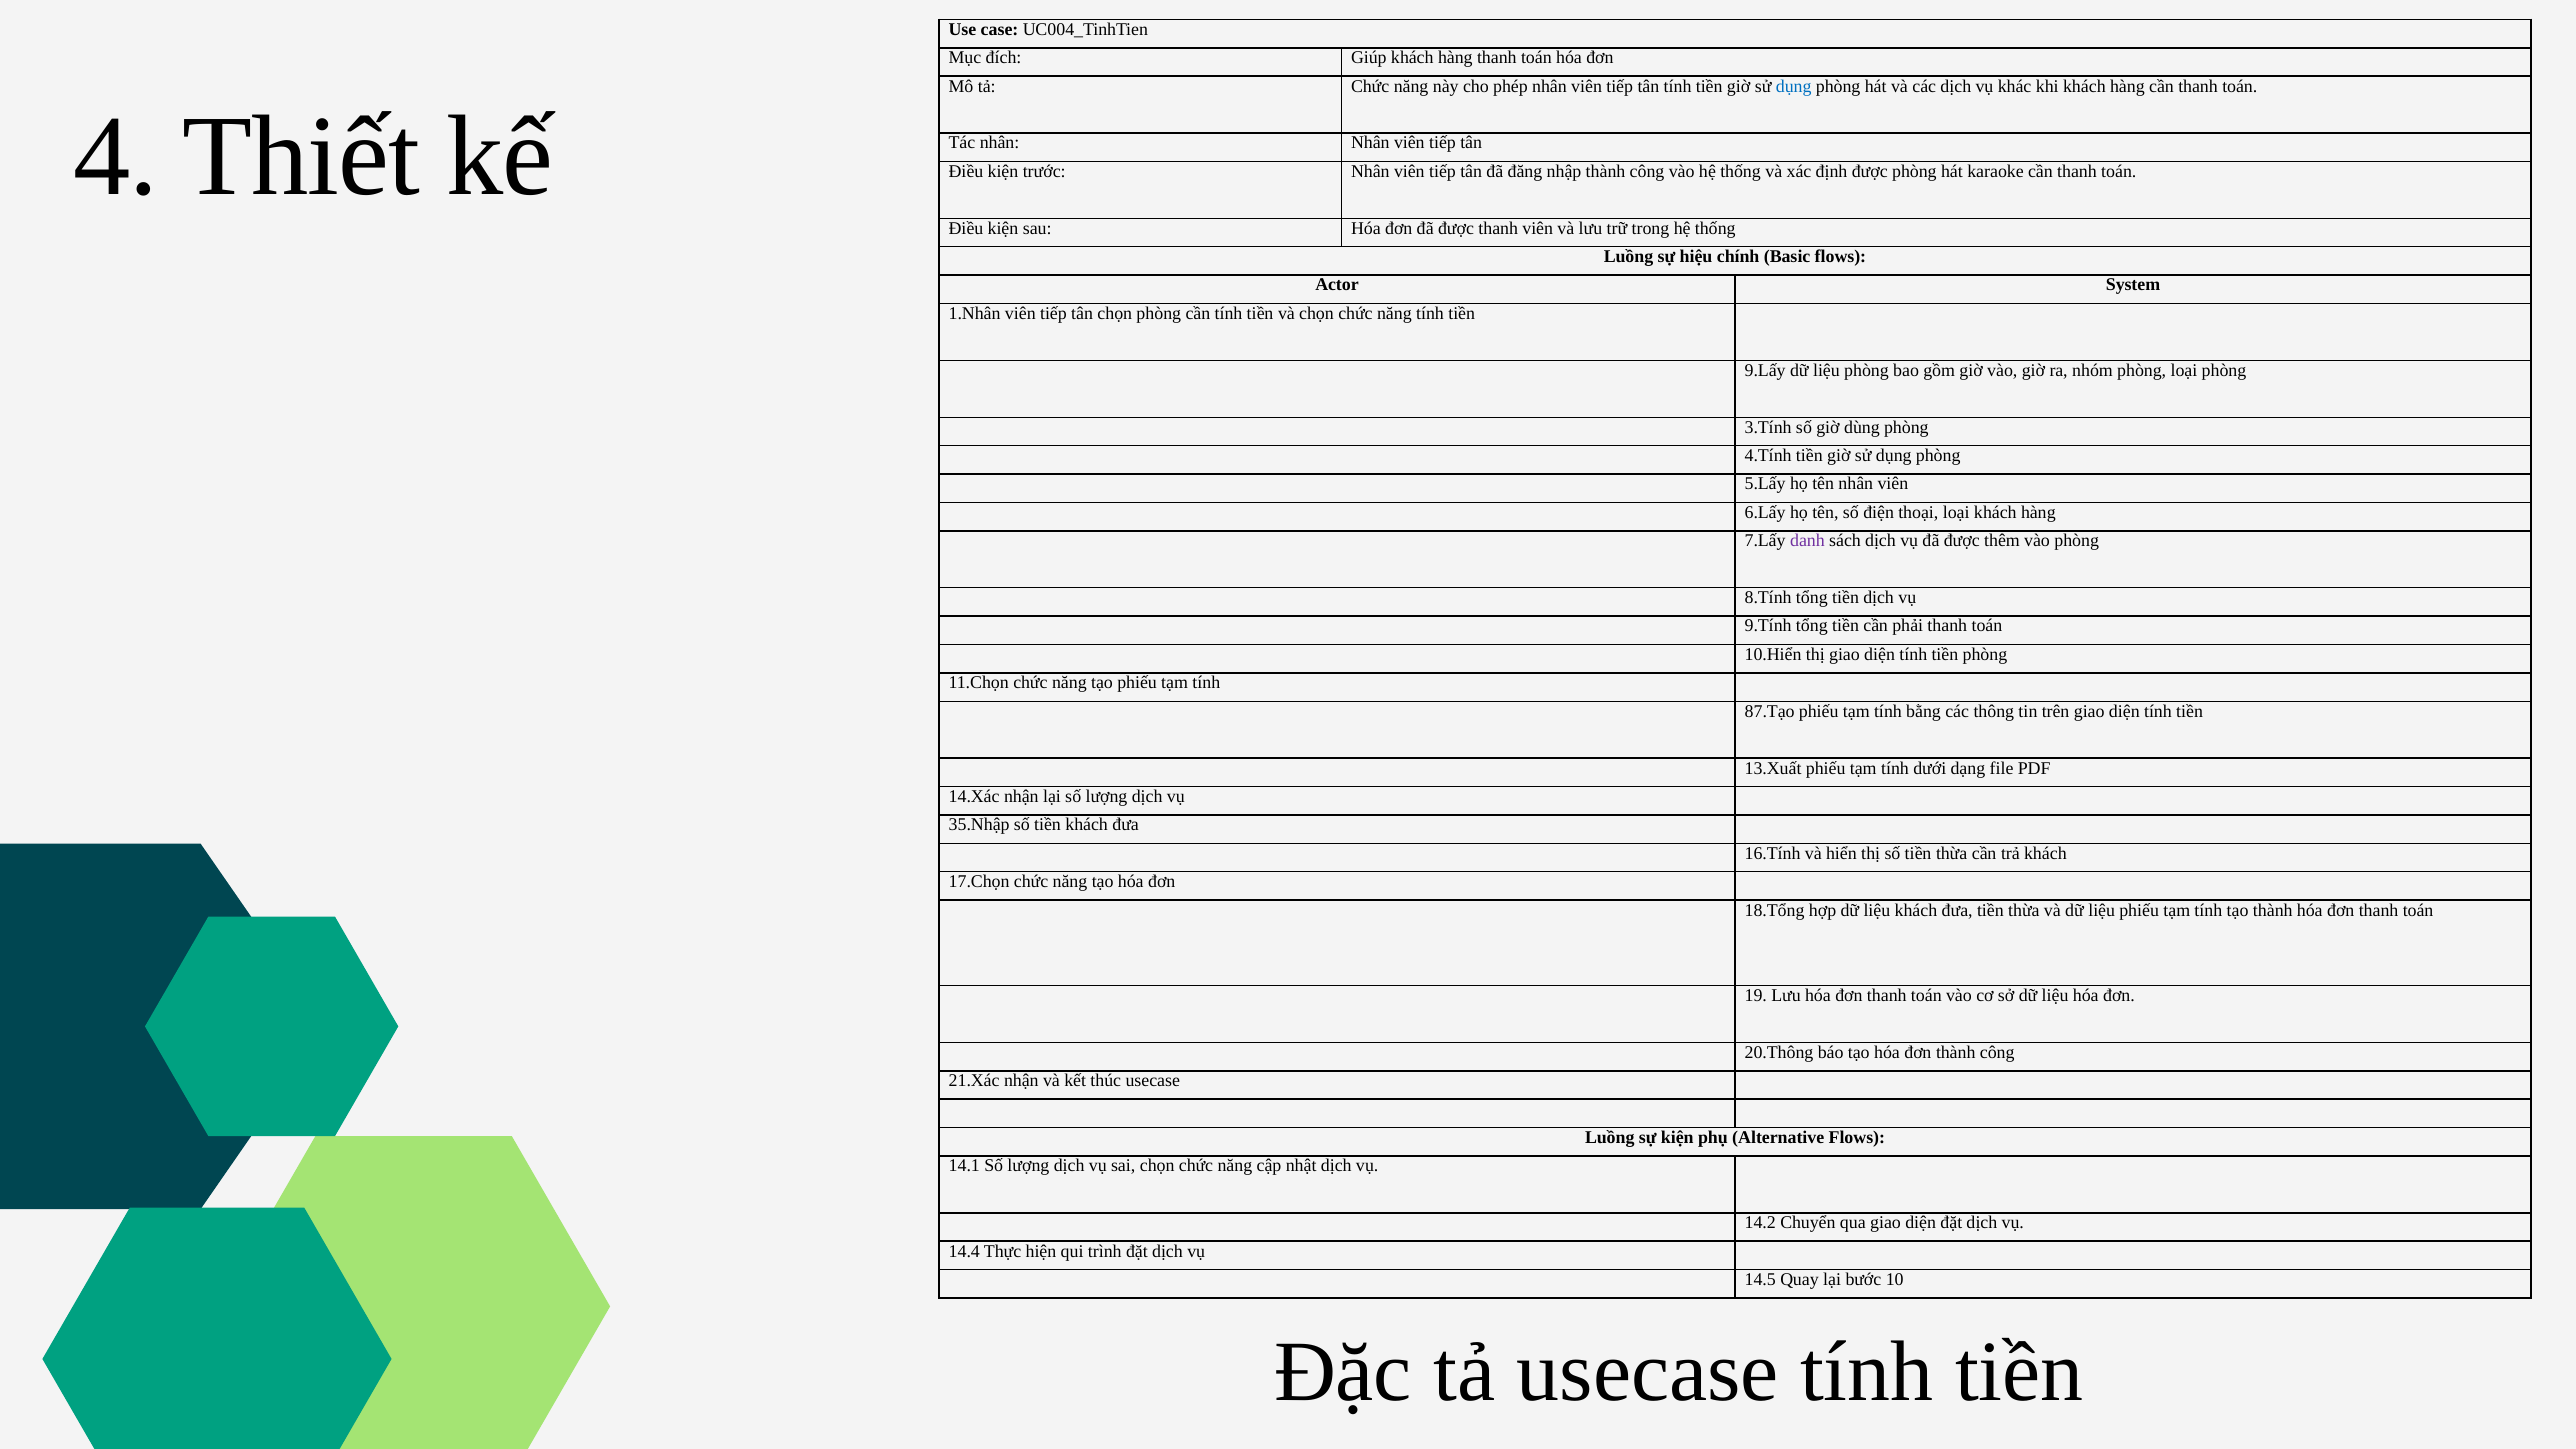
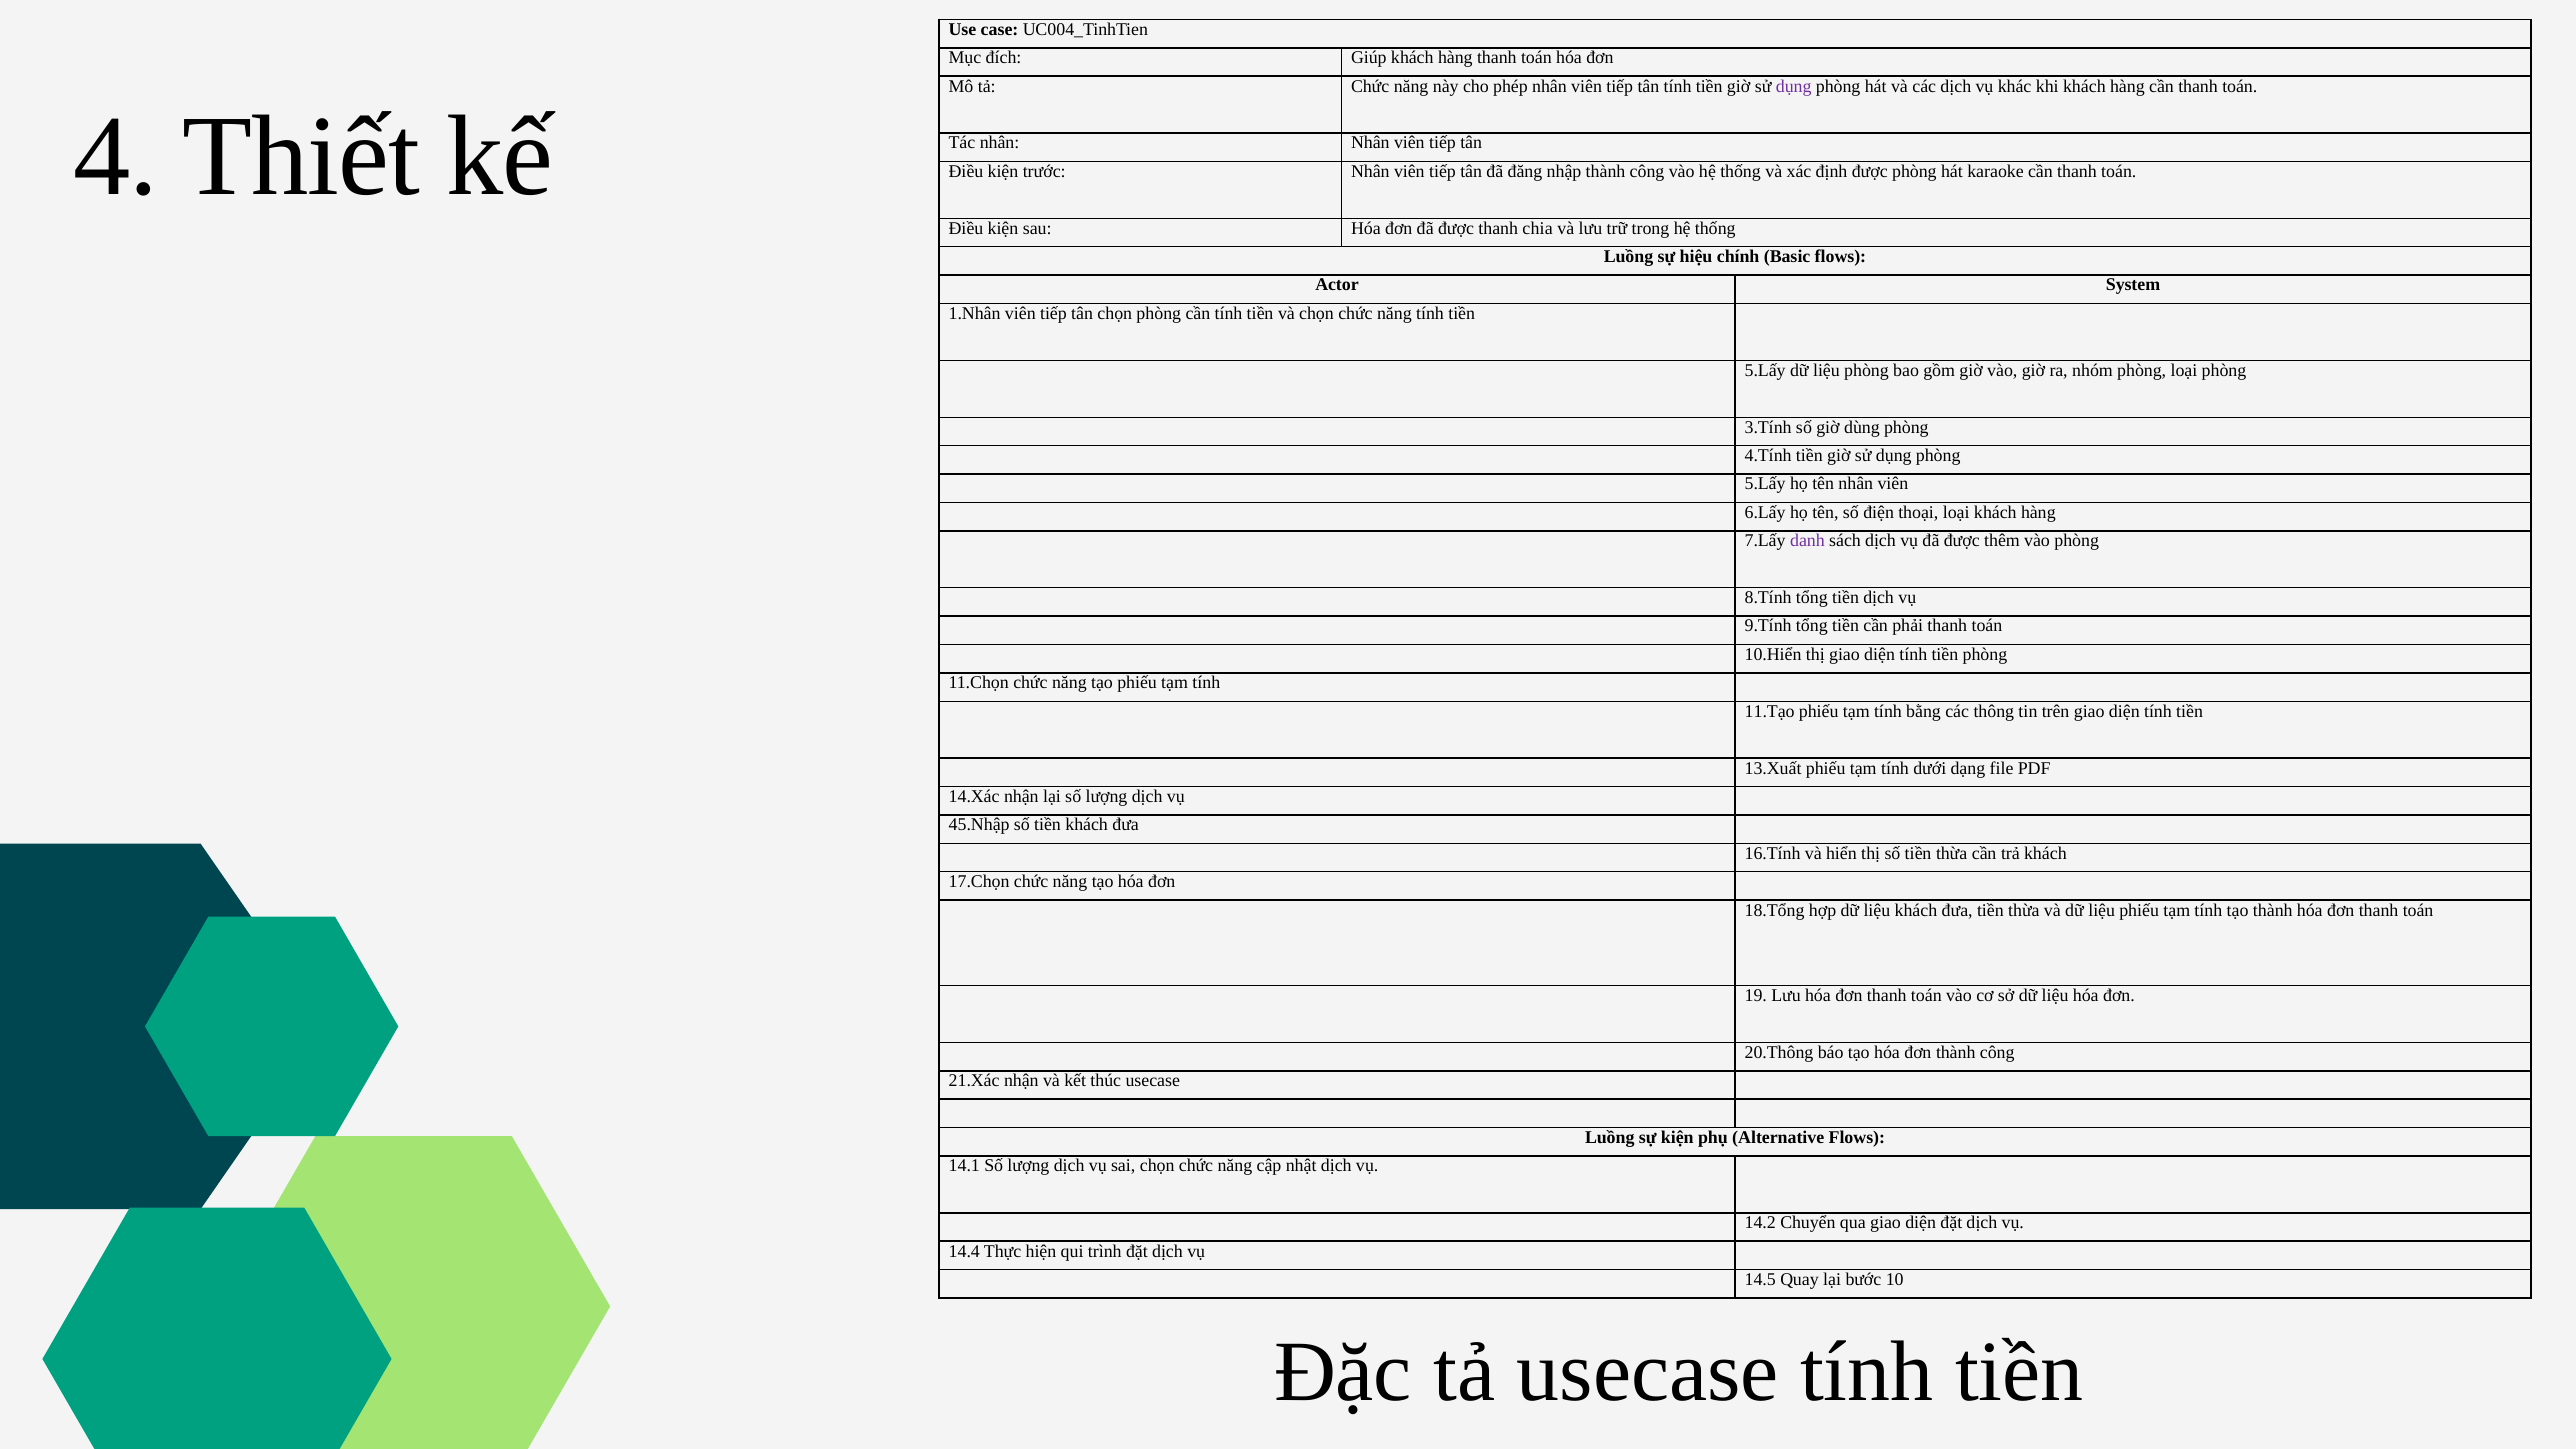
dụng at (1794, 86) colour: blue -> purple
thanh viên: viên -> chia
9.Lấy at (1765, 370): 9.Lấy -> 5.Lấy
87.Tạo: 87.Tạo -> 11.Tạo
35.Nhập: 35.Nhập -> 45.Nhập
